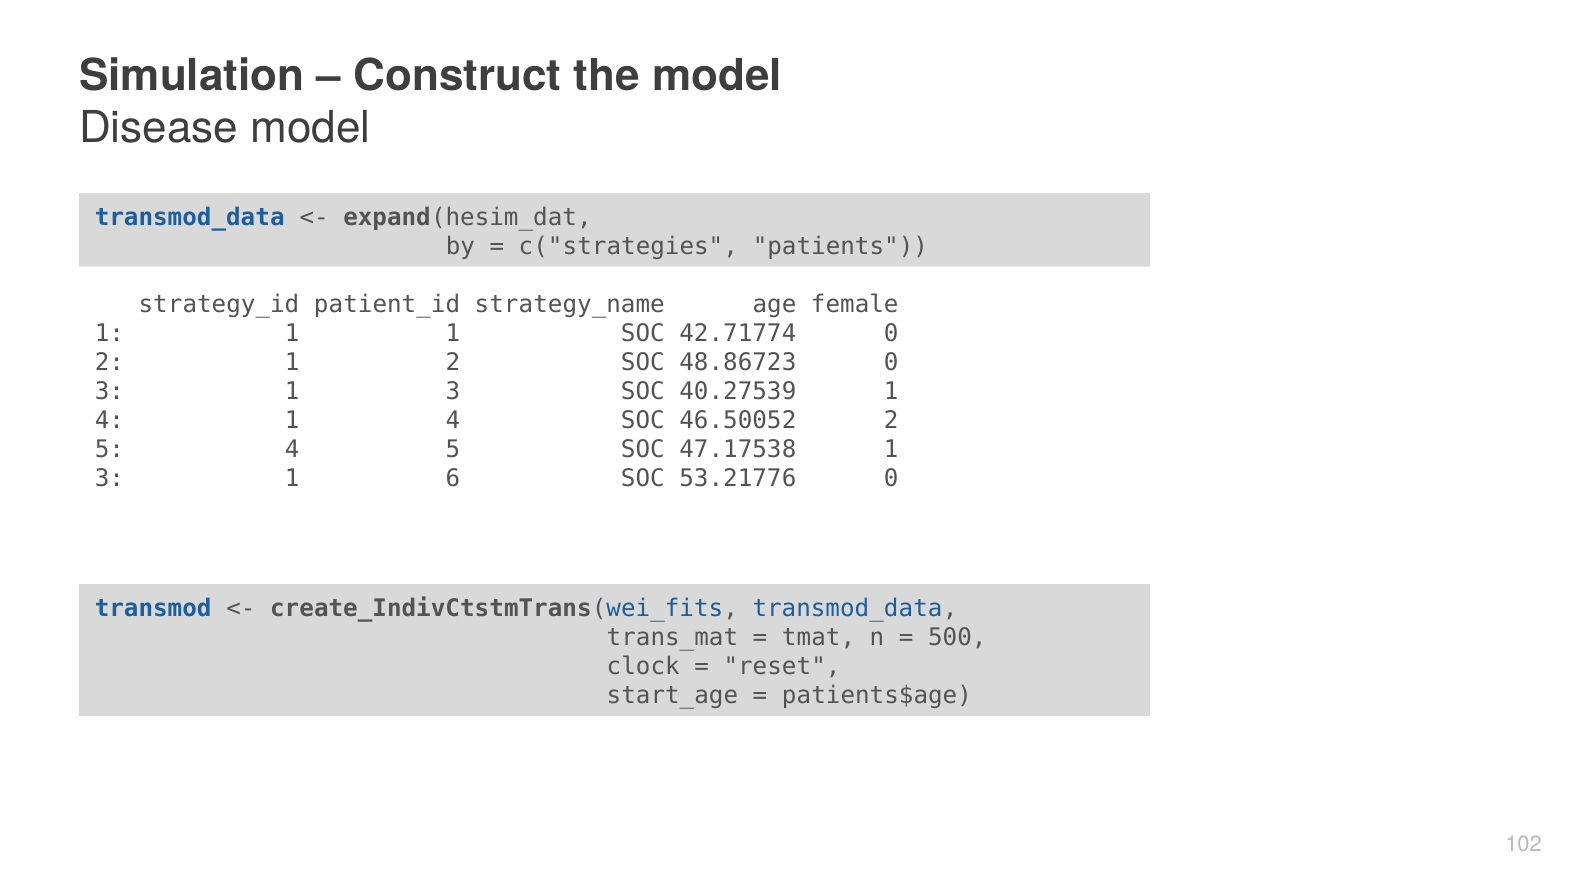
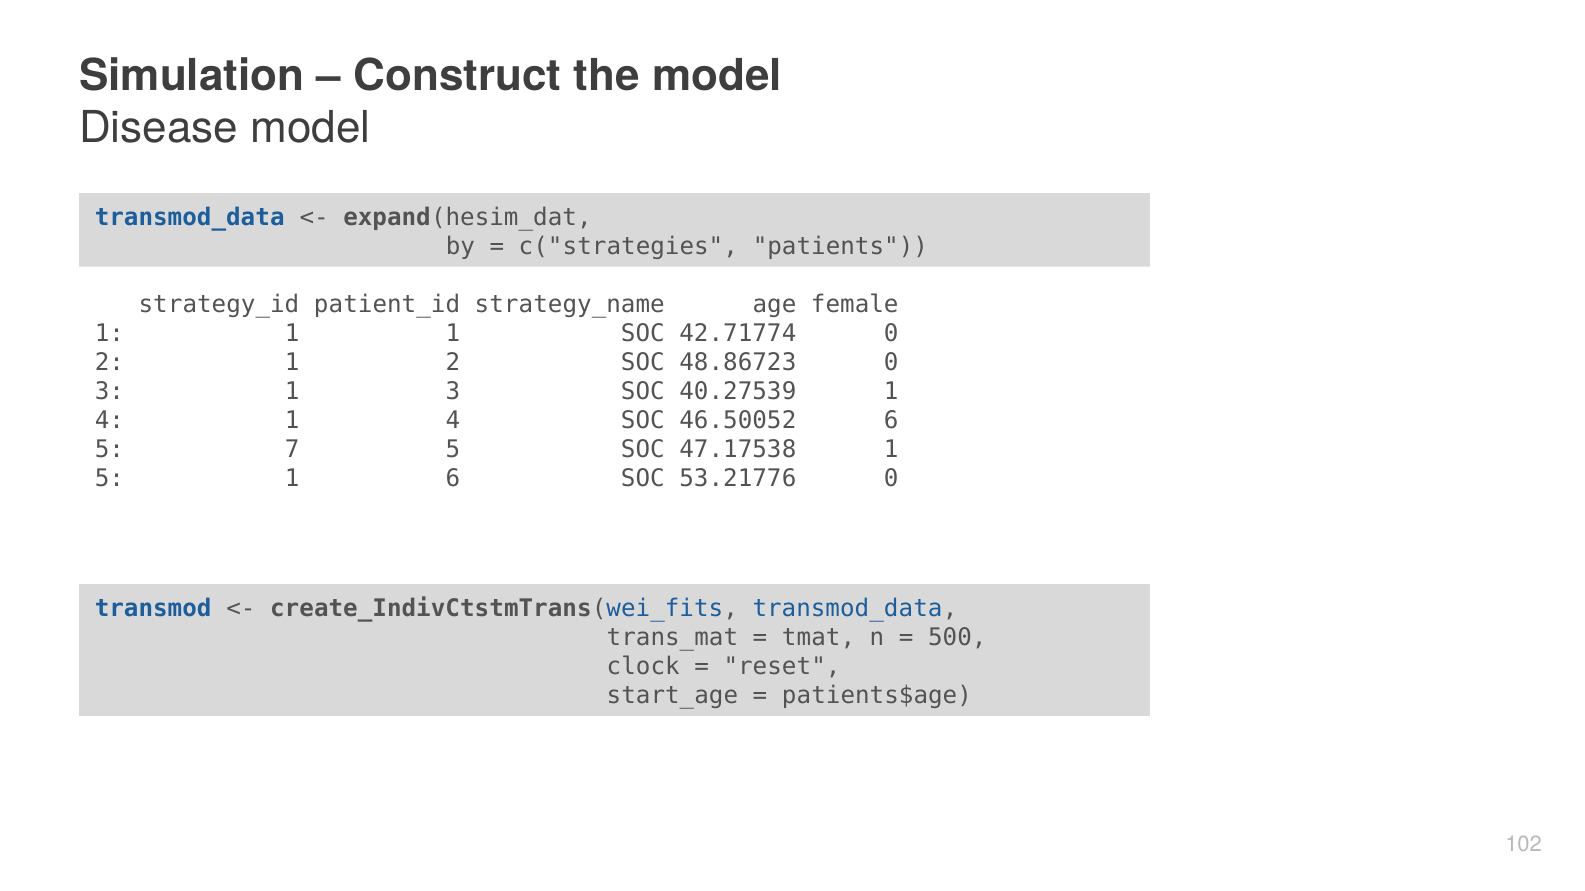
46.50052 2: 2 -> 6
5 4: 4 -> 7
3 at (109, 479): 3 -> 5
